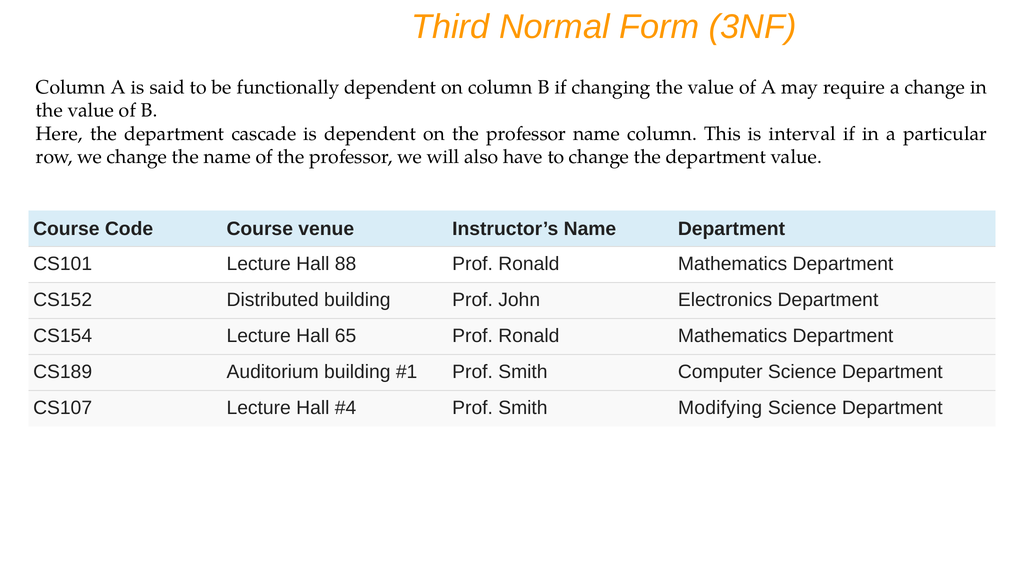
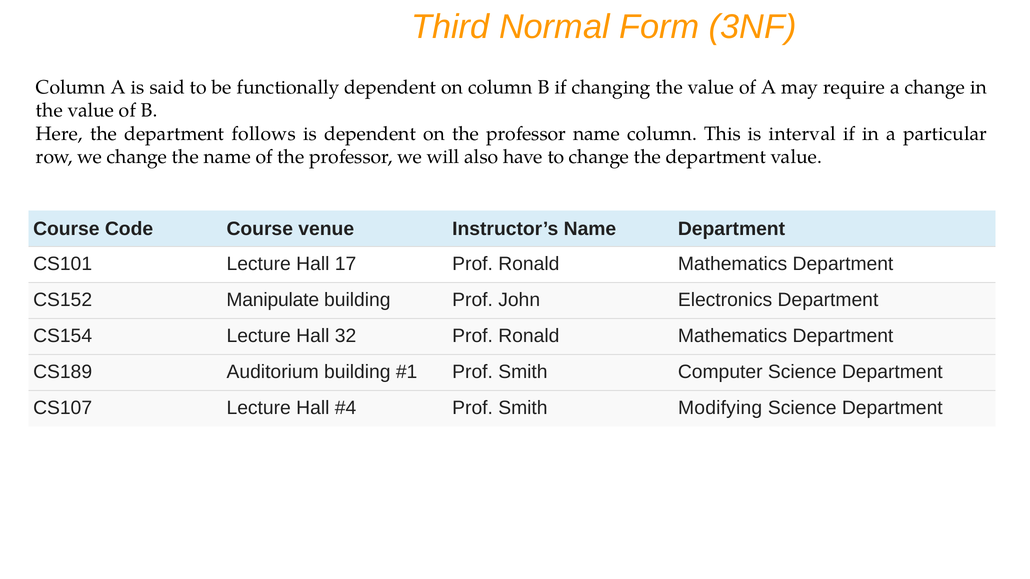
cascade: cascade -> follows
88: 88 -> 17
Distributed: Distributed -> Manipulate
65: 65 -> 32
